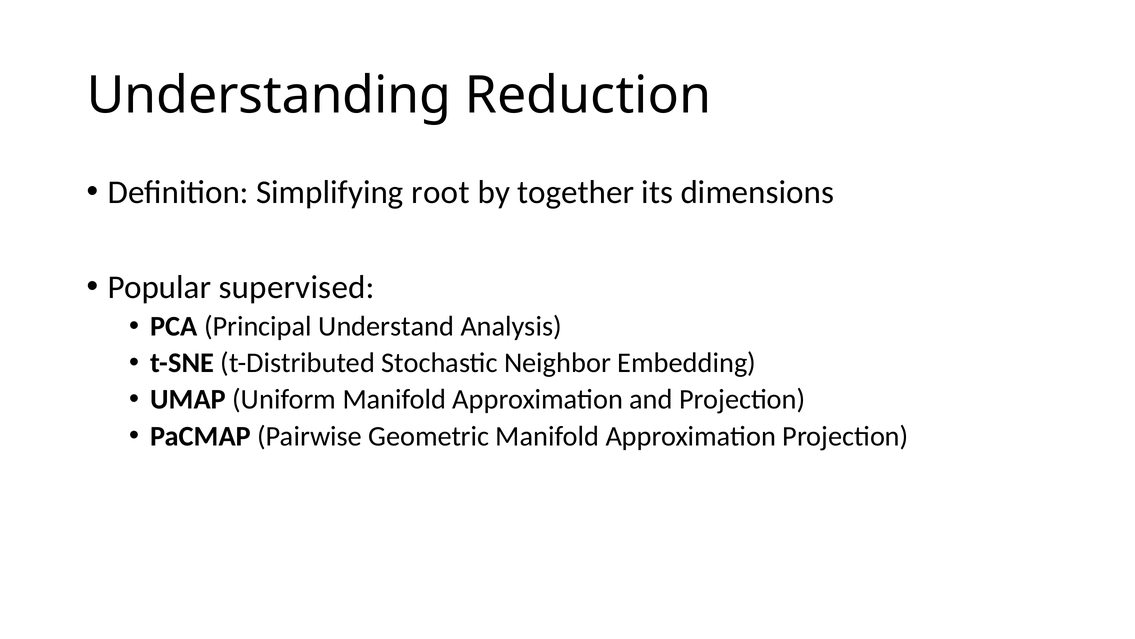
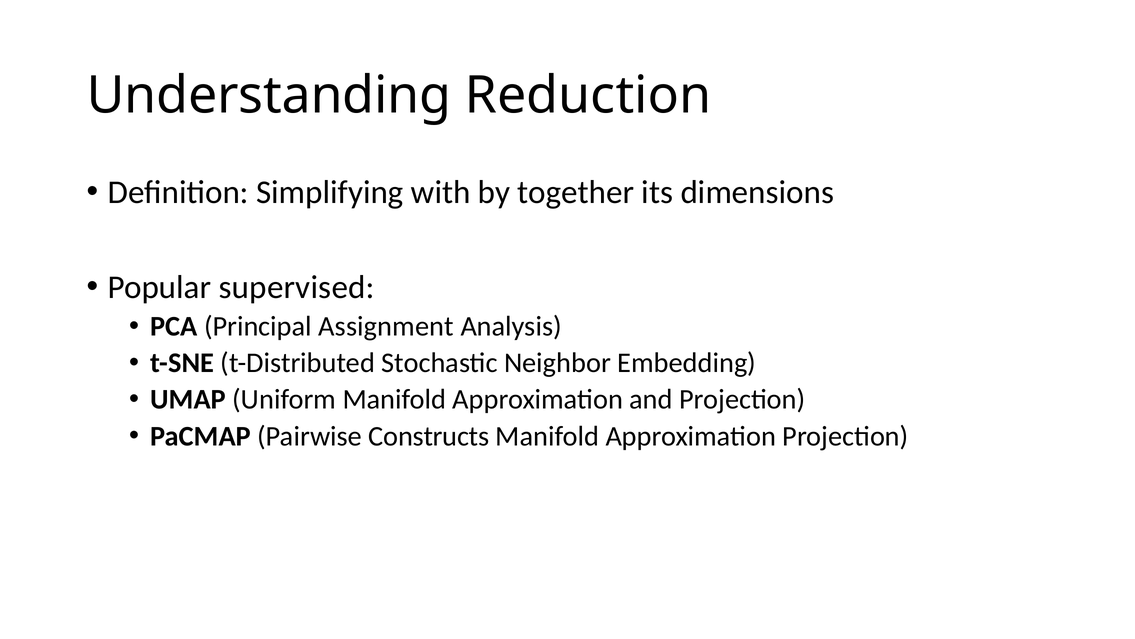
root: root -> with
Understand: Understand -> Assignment
Geometric: Geometric -> Constructs
